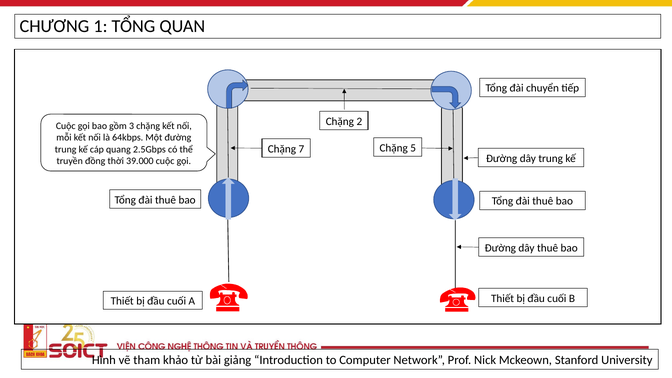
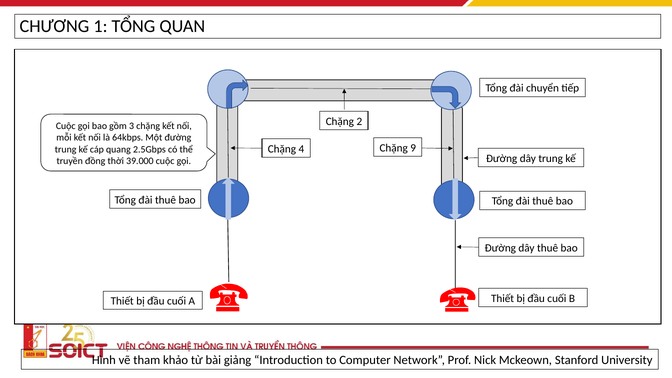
5: 5 -> 9
7: 7 -> 4
